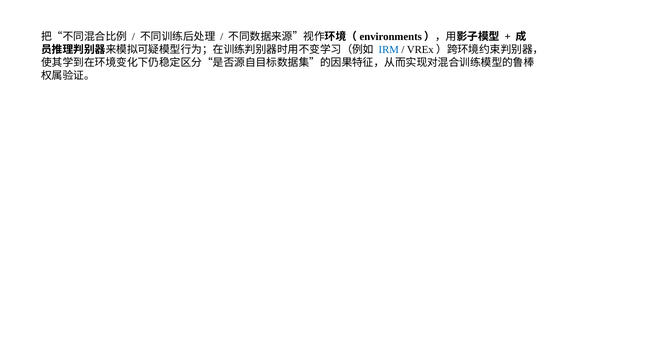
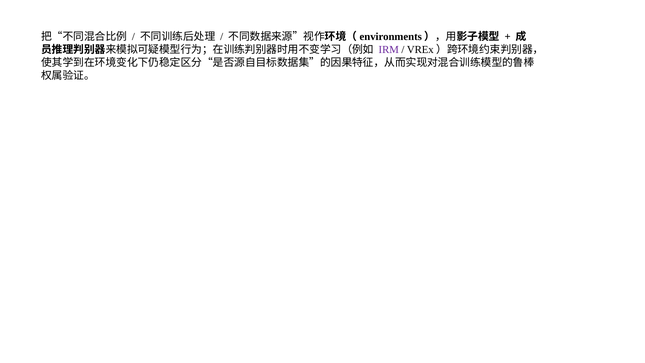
IRM colour: blue -> purple
